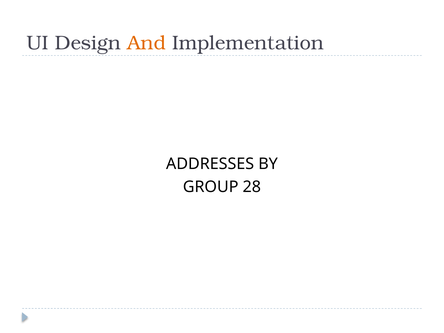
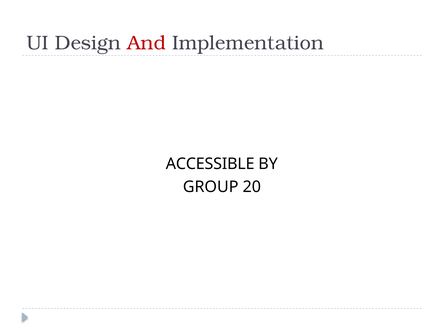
And colour: orange -> red
ADDRESSES: ADDRESSES -> ACCESSIBLE
28: 28 -> 20
